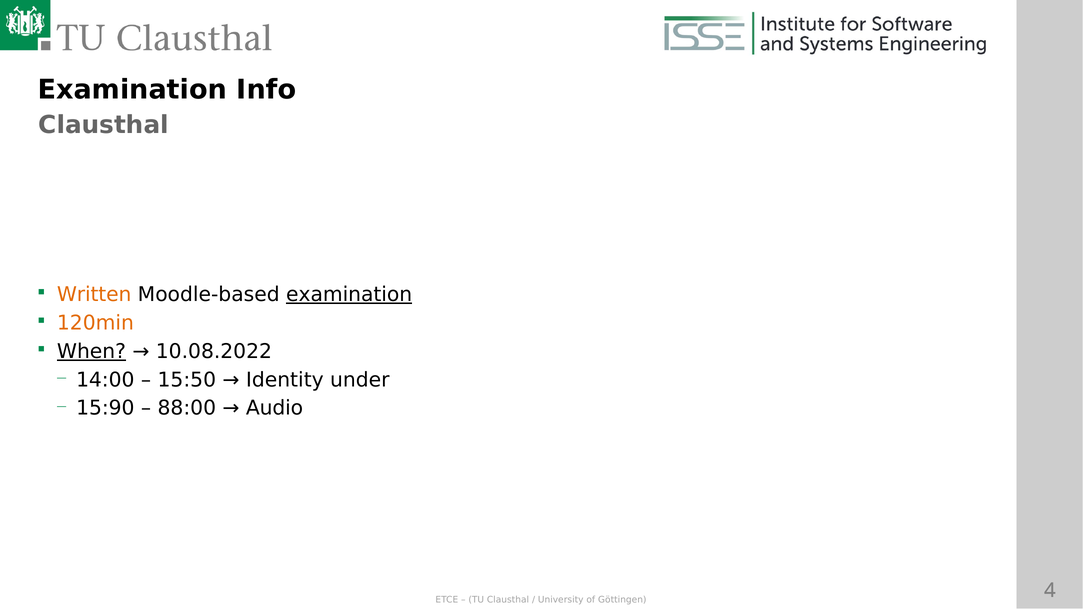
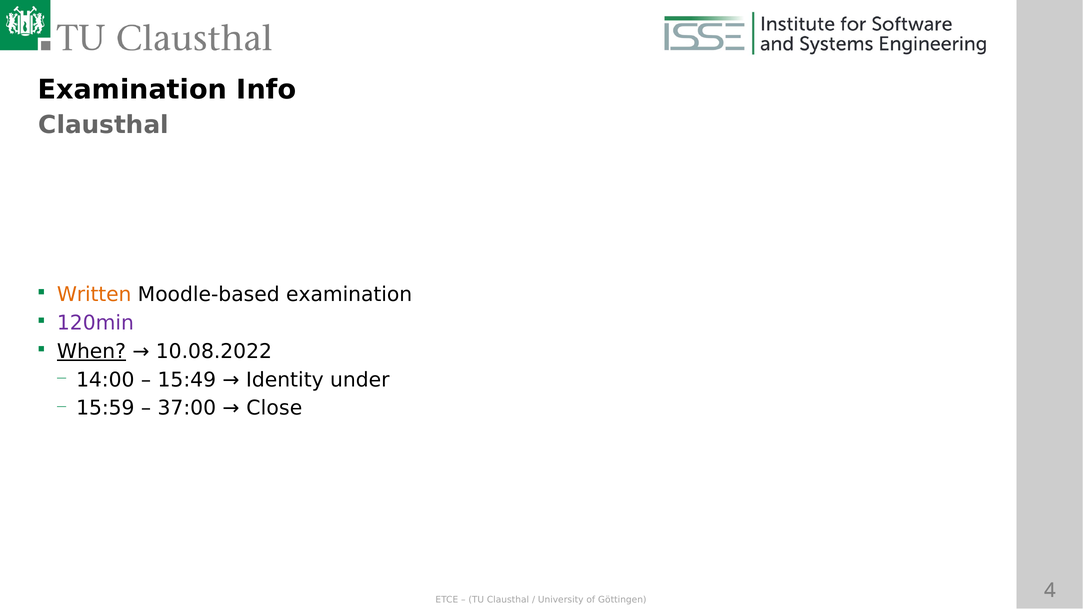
examination at (349, 295) underline: present -> none
120min colour: orange -> purple
15:50: 15:50 -> 15:49
15:90: 15:90 -> 15:59
88:00: 88:00 -> 37:00
Audio: Audio -> Close
